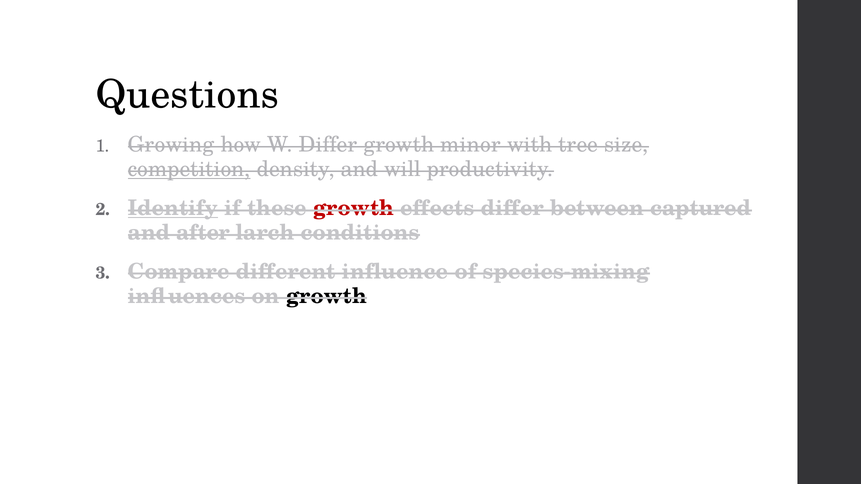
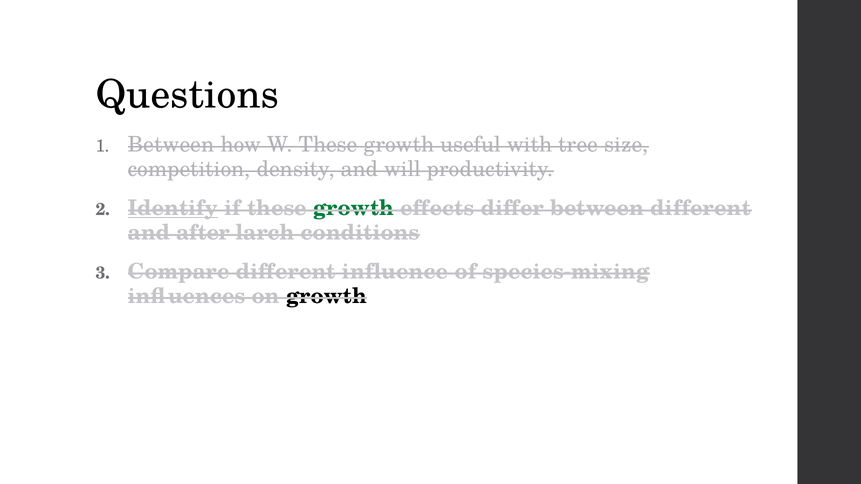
Growing at (171, 145): Growing -> Between
W Differ: Differ -> These
minor: minor -> useful
competition underline: present -> none
growth at (354, 208) colour: red -> green
between captured: captured -> different
